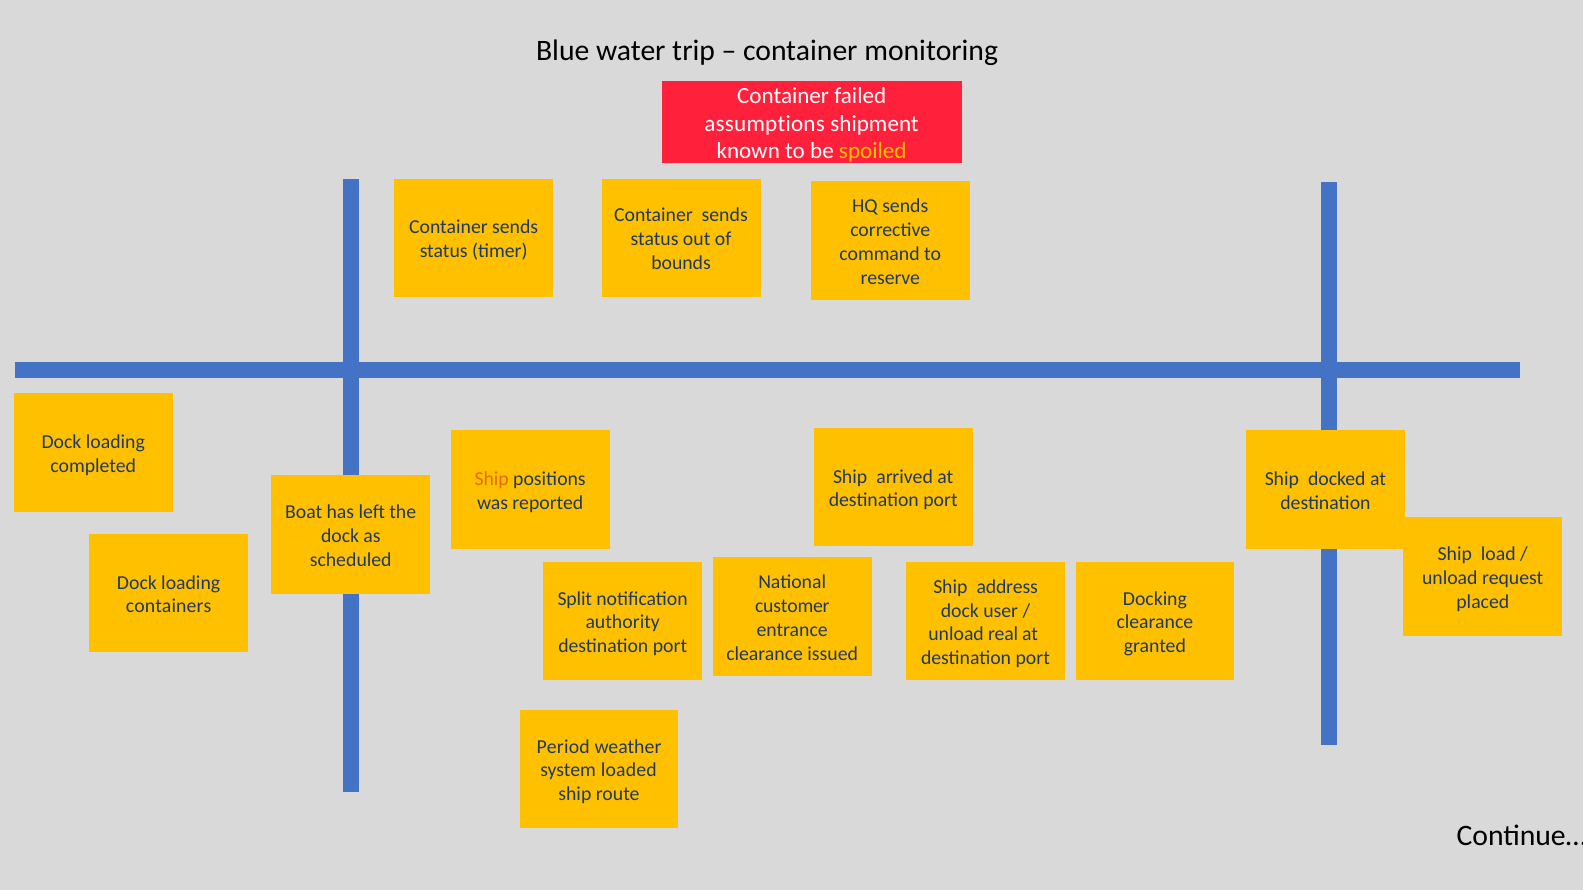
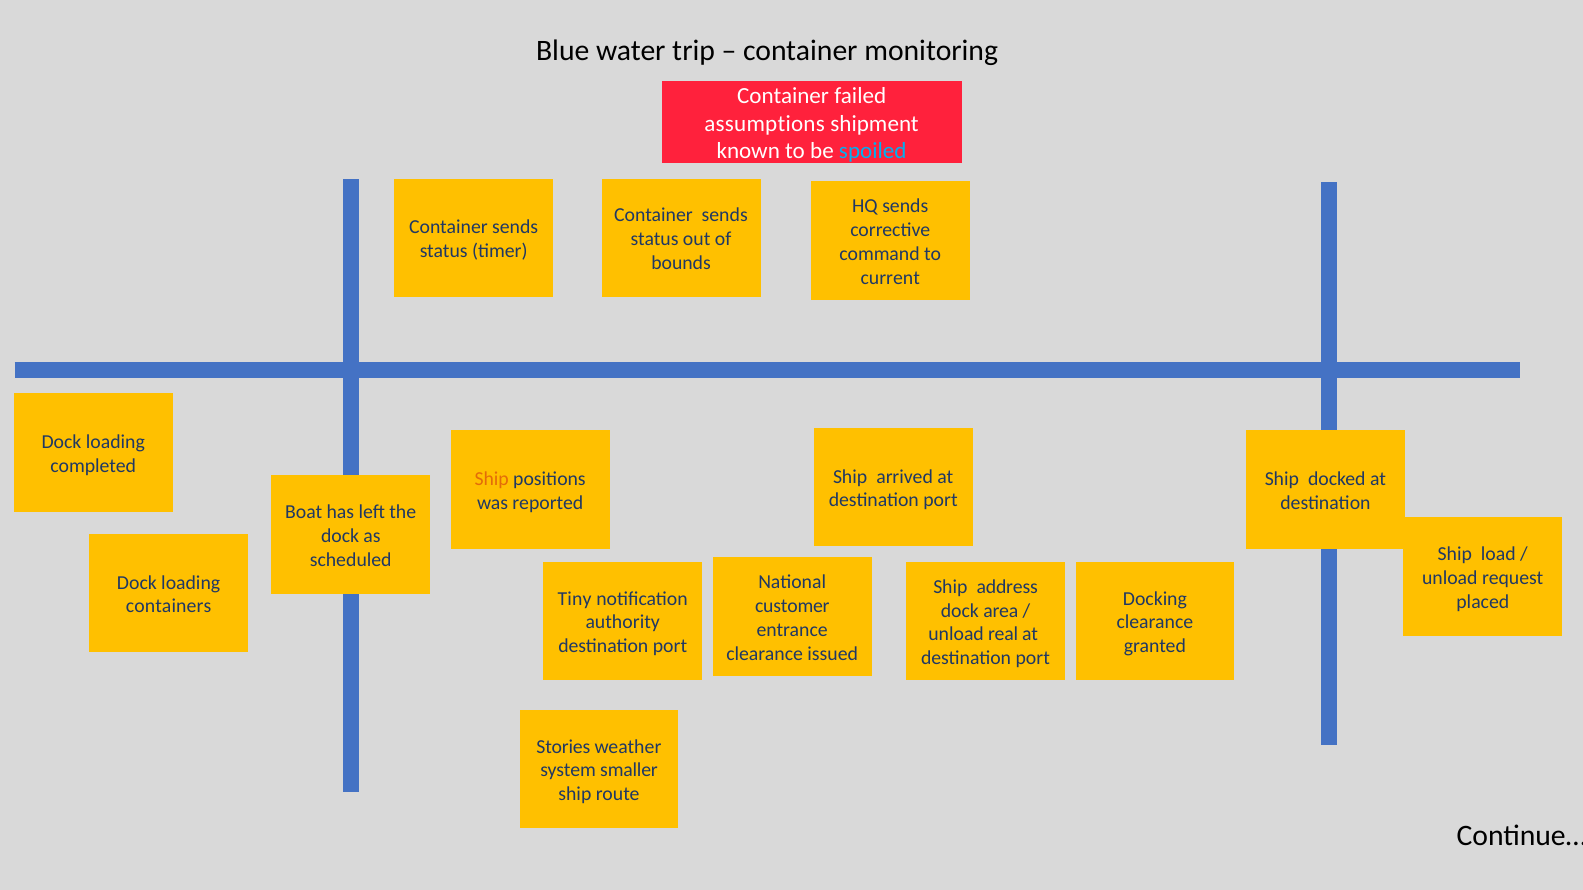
spoiled colour: yellow -> light blue
reserve: reserve -> current
Split: Split -> Tiny
user: user -> area
Period: Period -> Stories
loaded: loaded -> smaller
